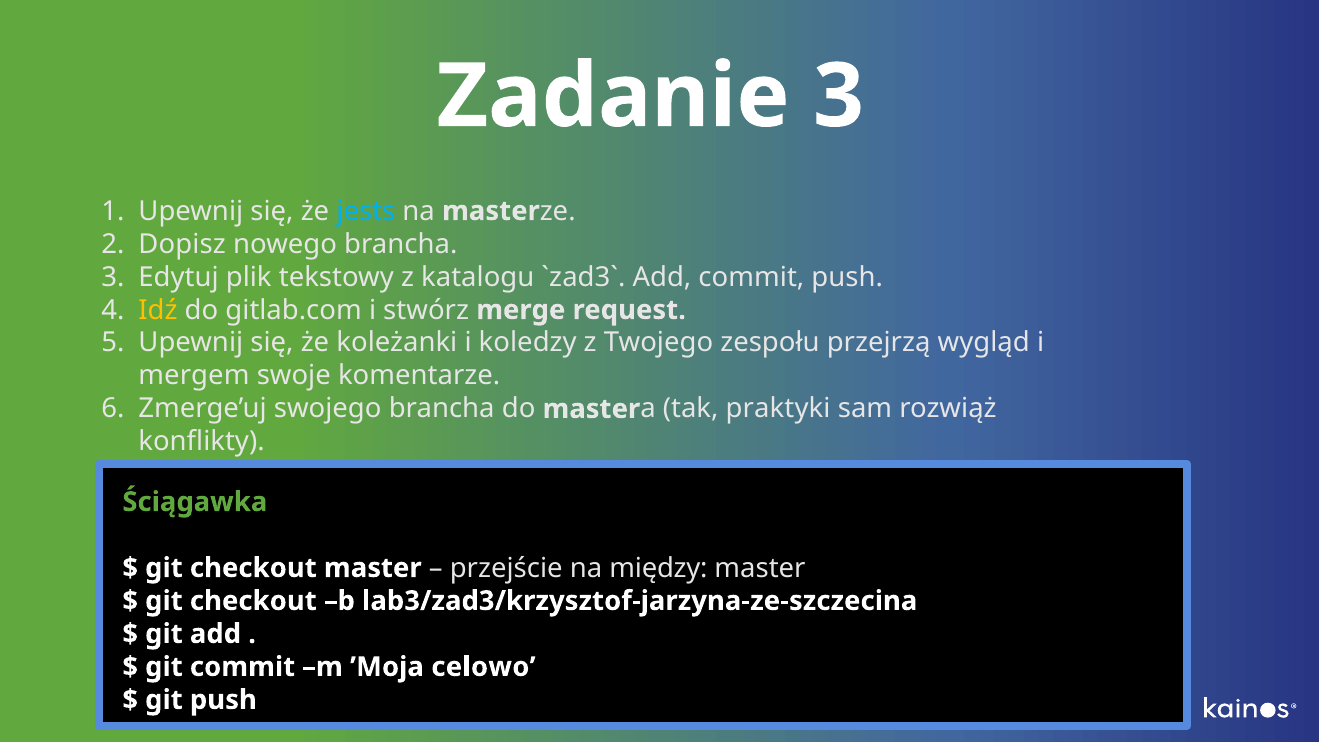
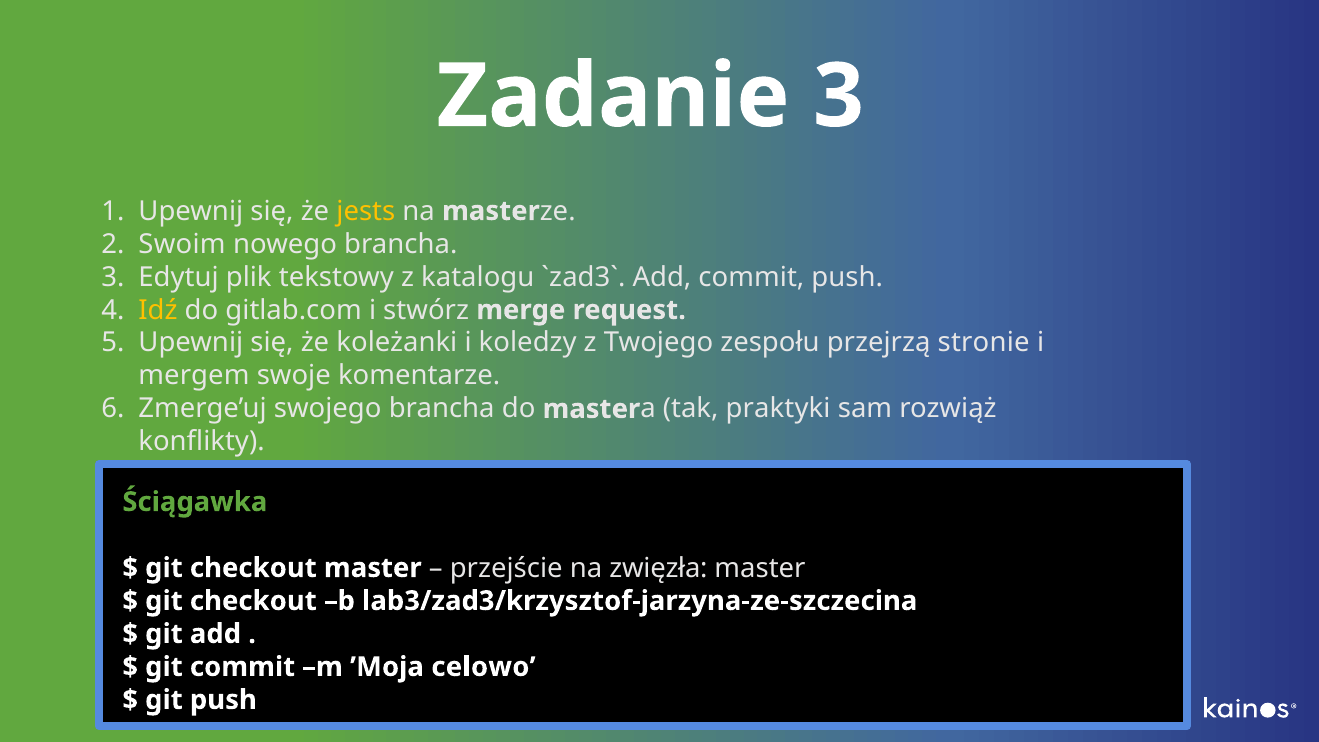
jests colour: light blue -> yellow
Dopisz: Dopisz -> Swoim
wygląd: wygląd -> stronie
między: między -> zwięzła
